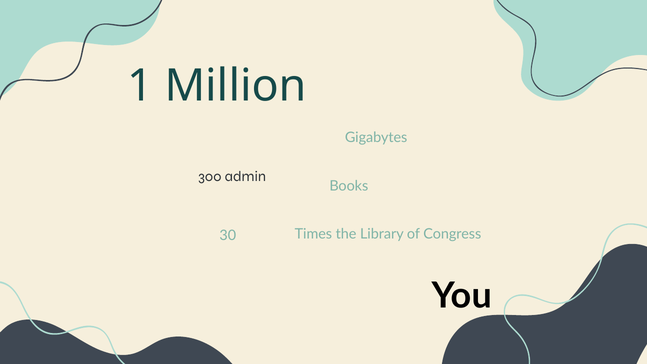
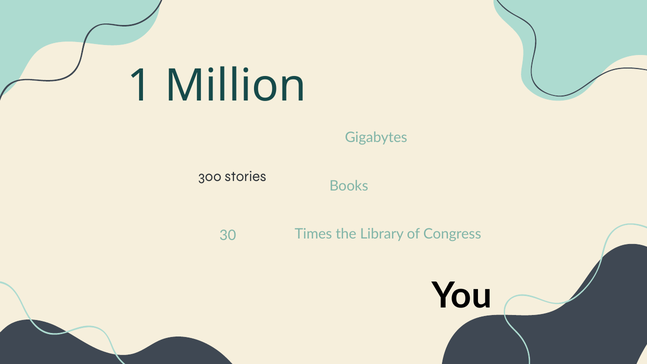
admin: admin -> stories
